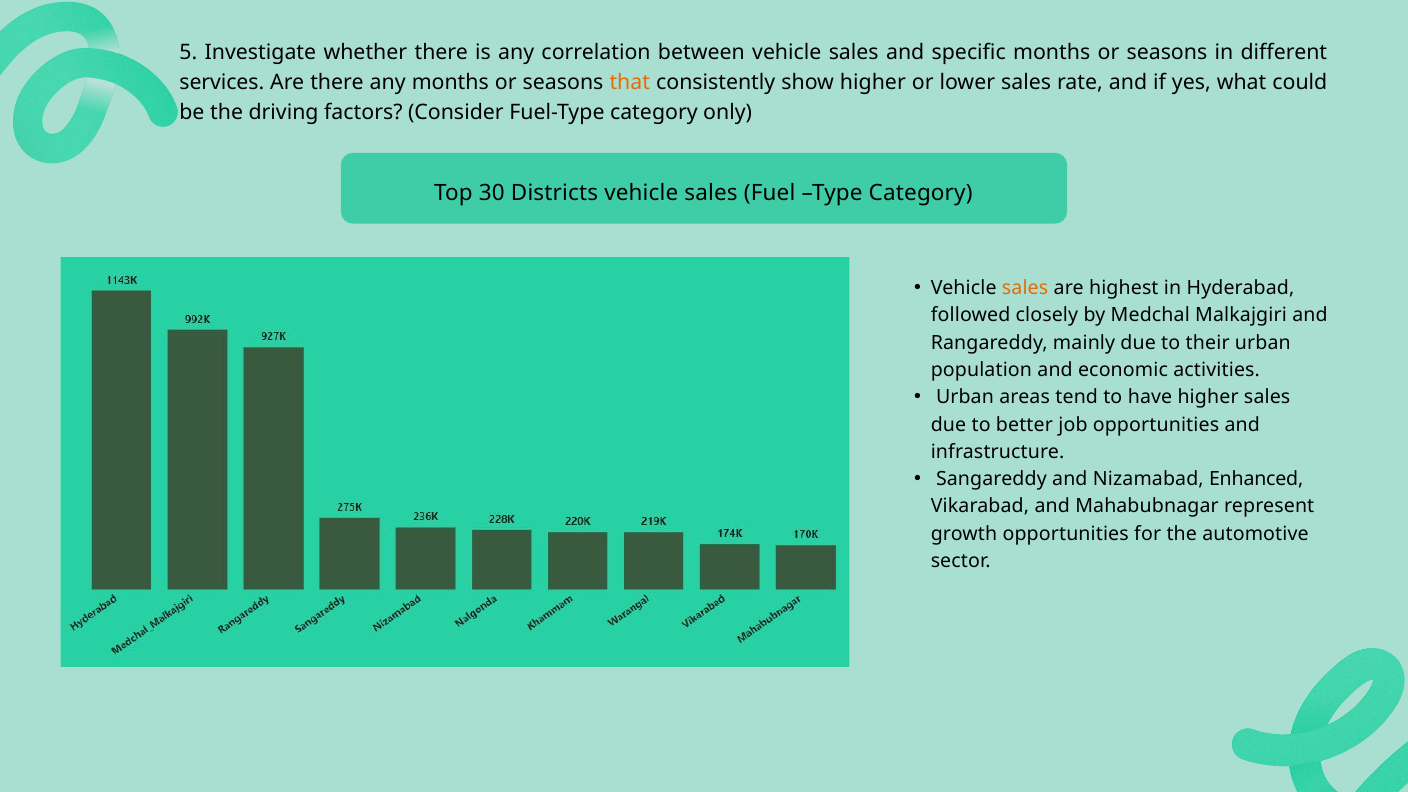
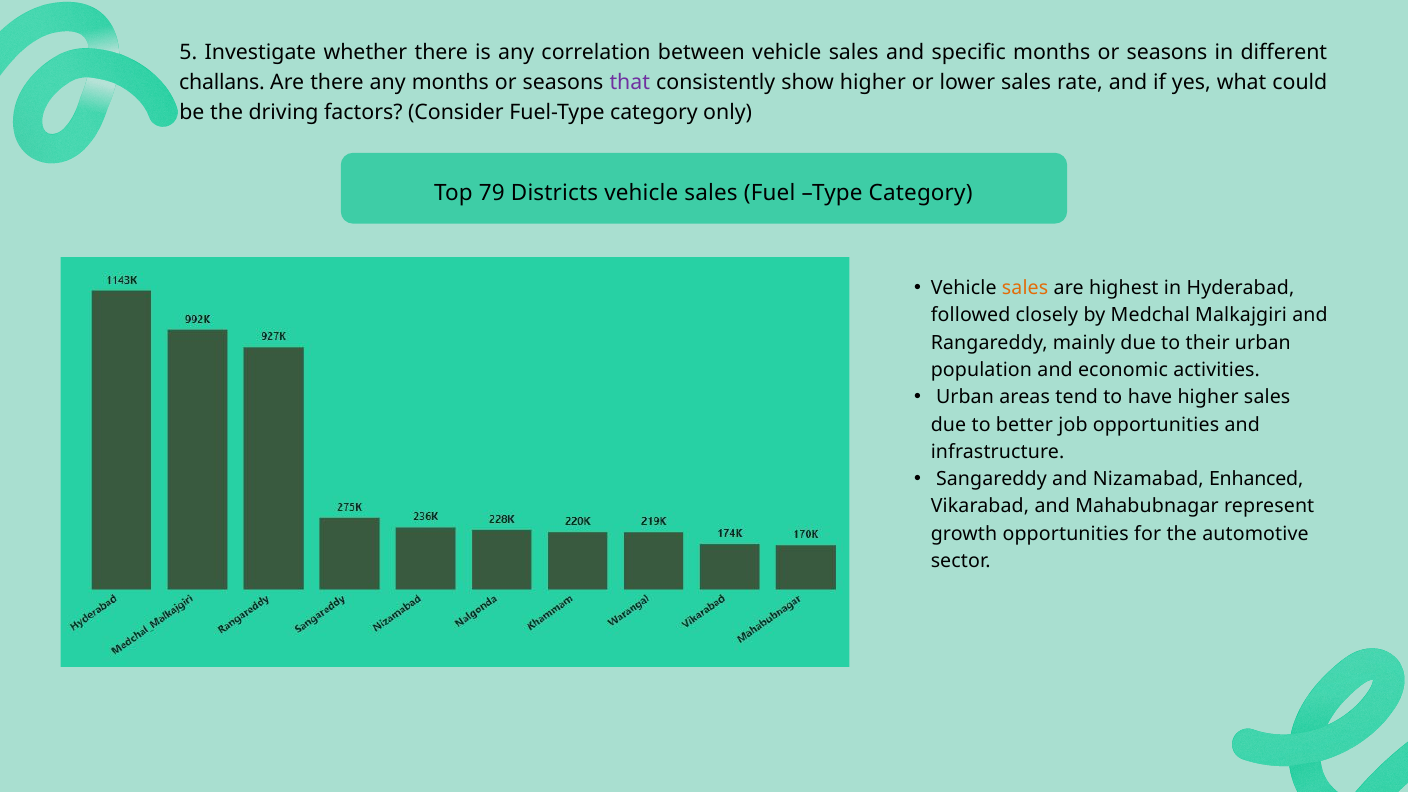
services: services -> challans
that colour: orange -> purple
30: 30 -> 79
